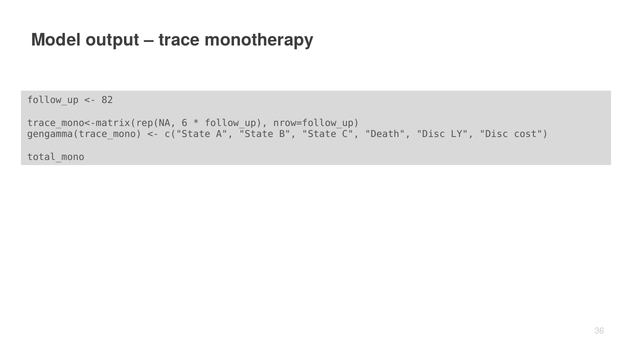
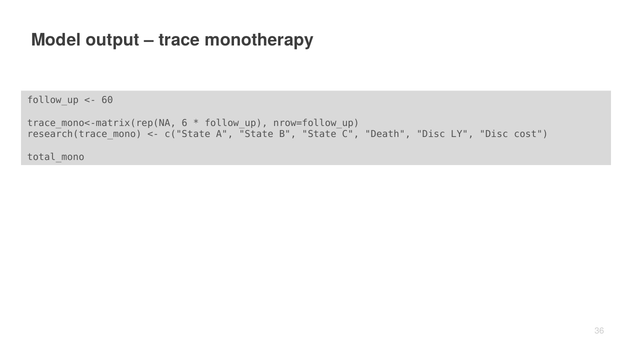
82: 82 -> 60
gengamma(trace_mono: gengamma(trace_mono -> research(trace_mono
